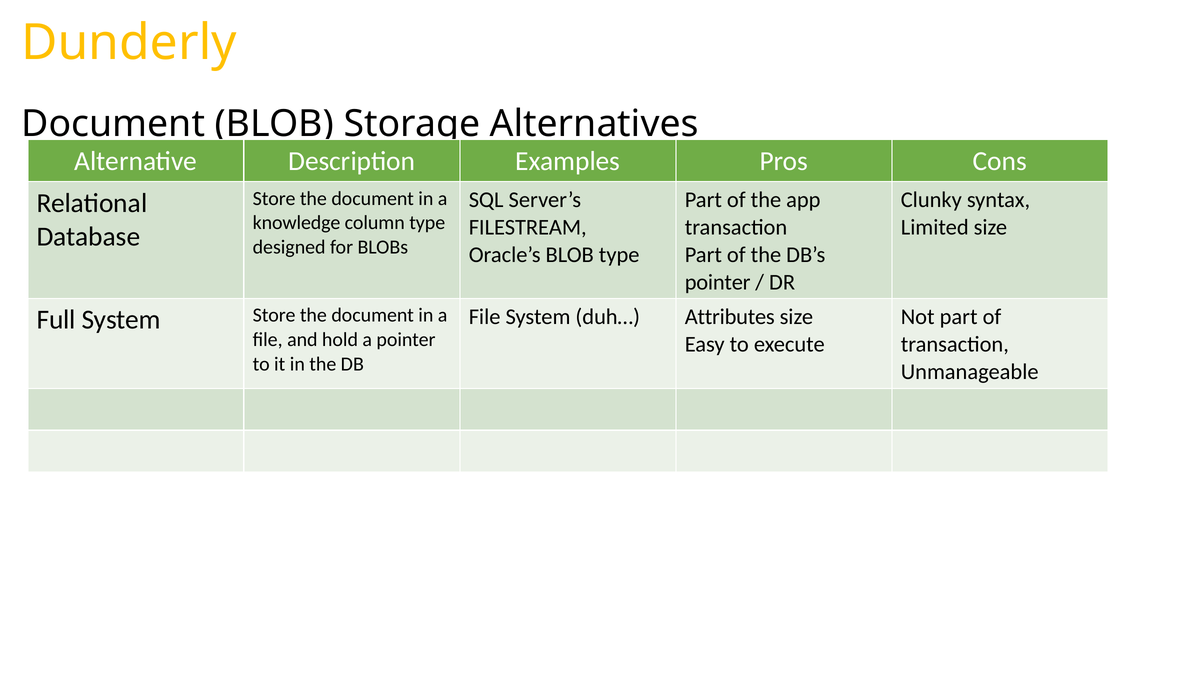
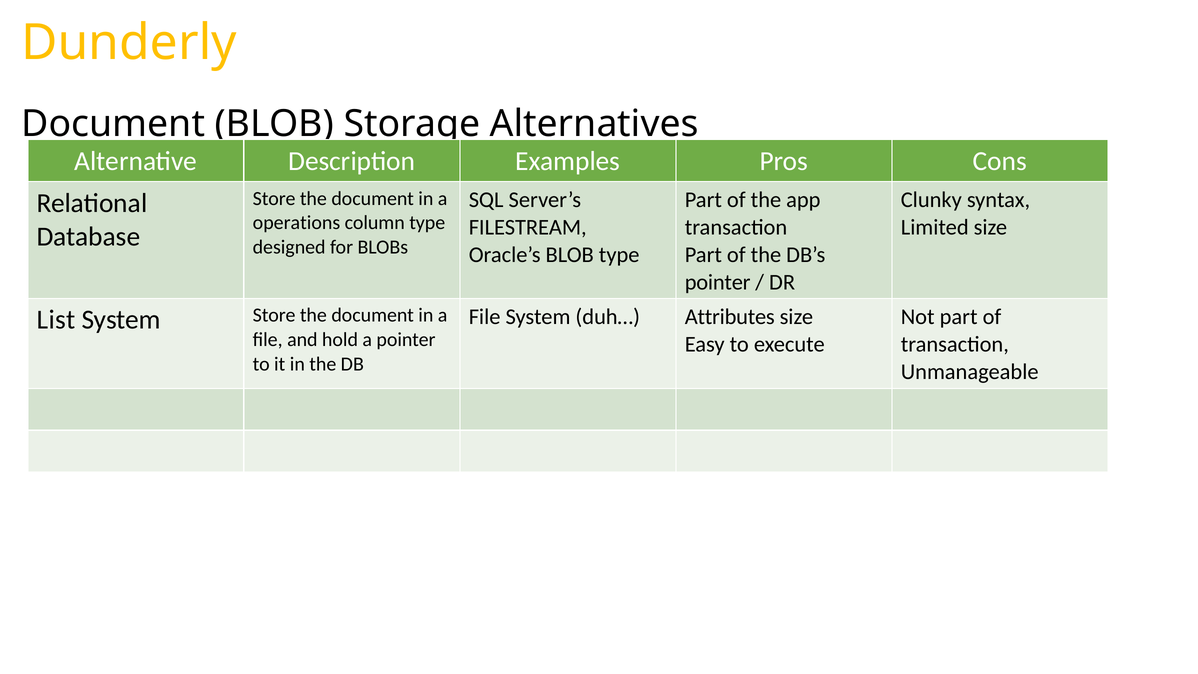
knowledge: knowledge -> operations
Full: Full -> List
